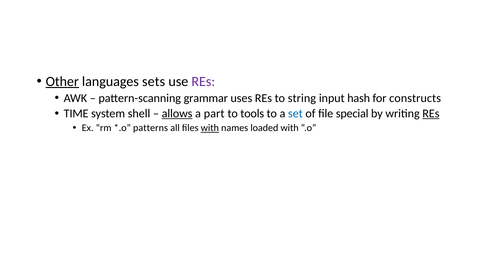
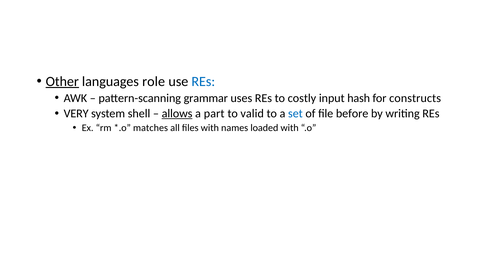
sets: sets -> role
REs at (203, 81) colour: purple -> blue
string: string -> costly
TIME: TIME -> VERY
tools: tools -> valid
special: special -> before
REs at (431, 113) underline: present -> none
patterns: patterns -> matches
with at (210, 128) underline: present -> none
